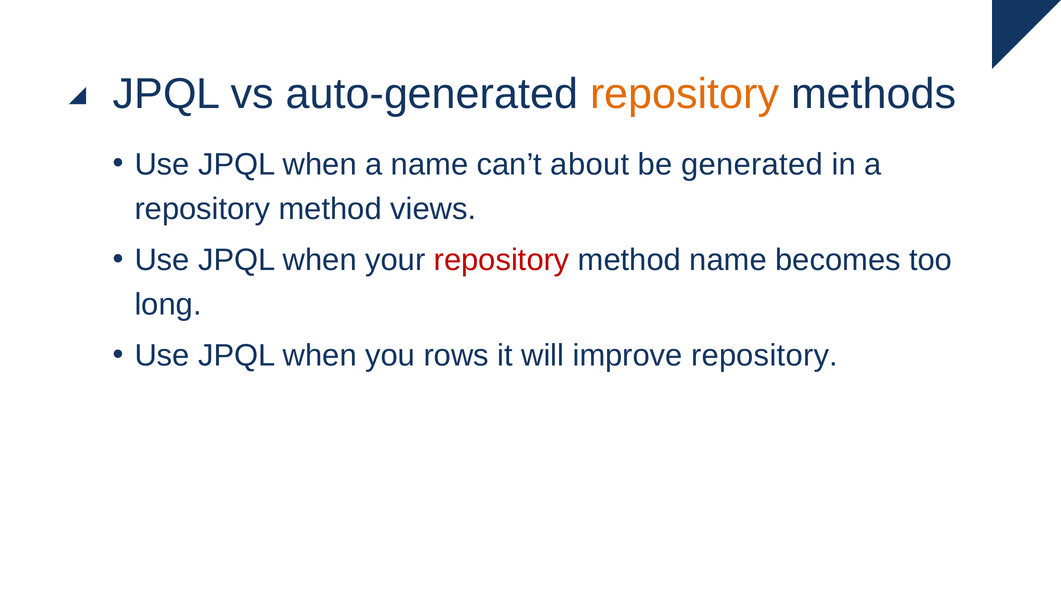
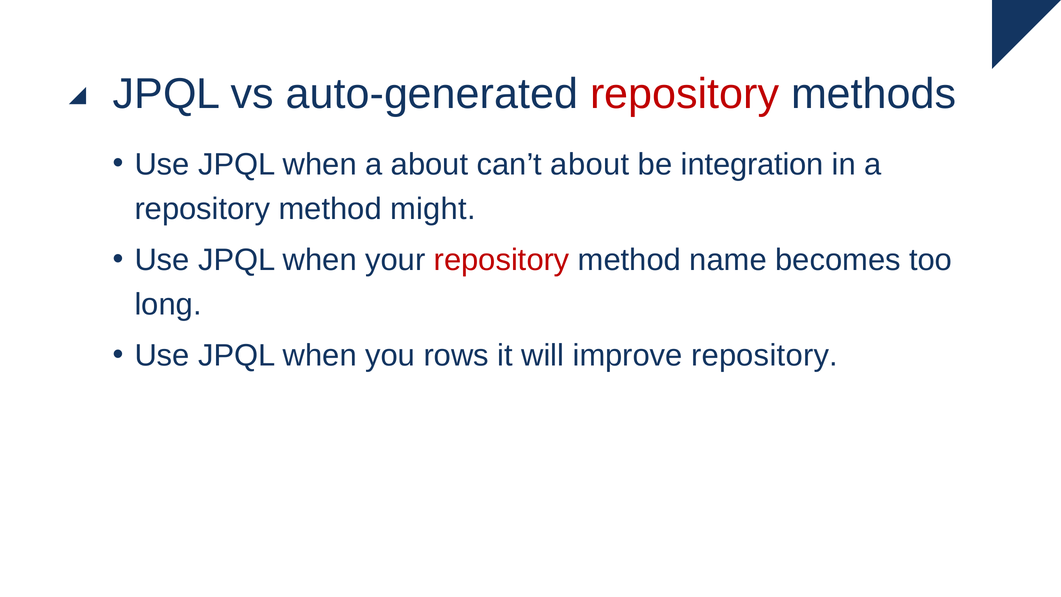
repository at (685, 94) colour: orange -> red
a name: name -> about
generated: generated -> integration
views: views -> might
